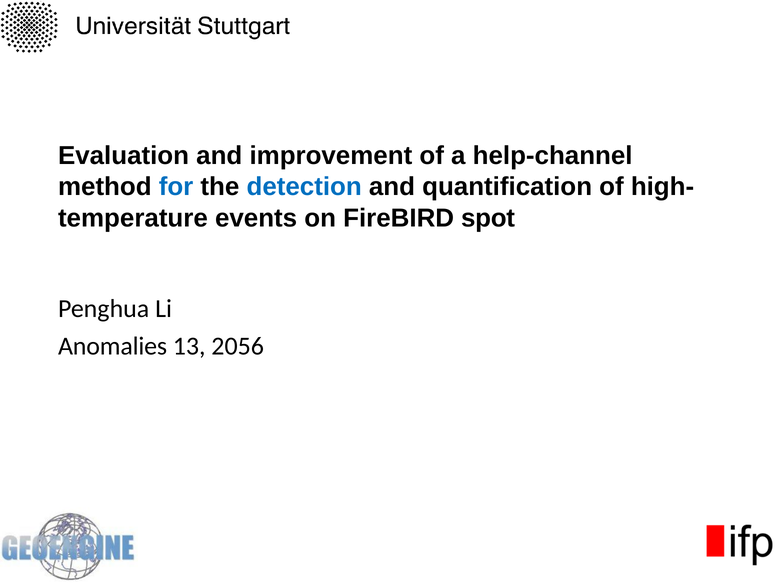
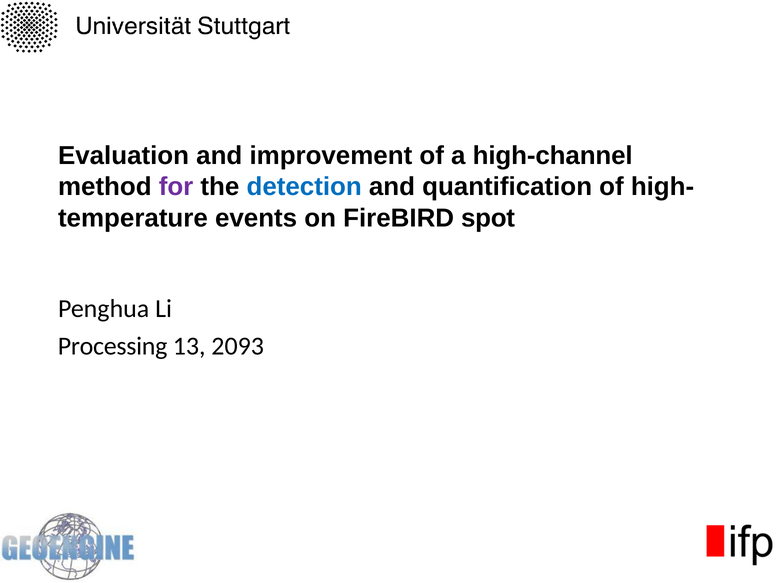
help-channel: help-channel -> high-channel
for colour: blue -> purple
Anomalies: Anomalies -> Processing
2056: 2056 -> 2093
